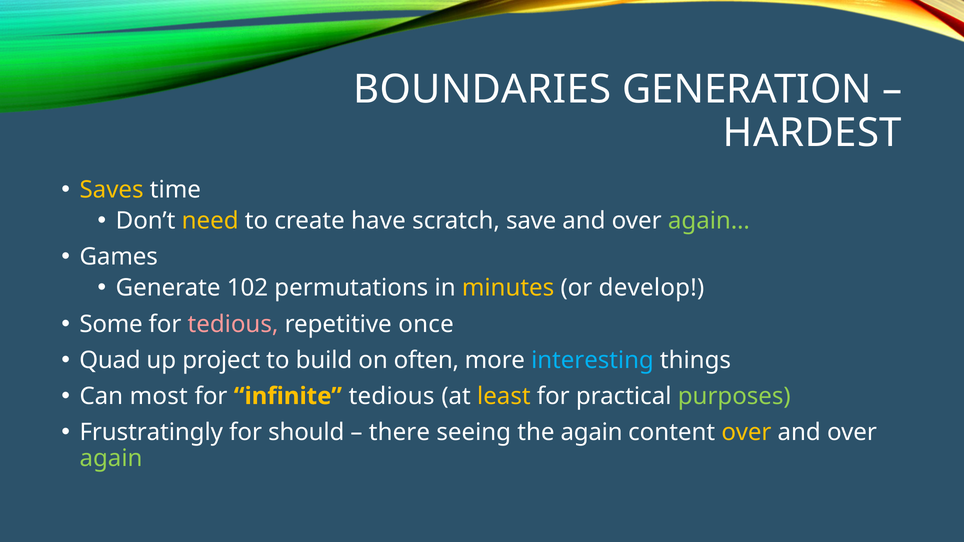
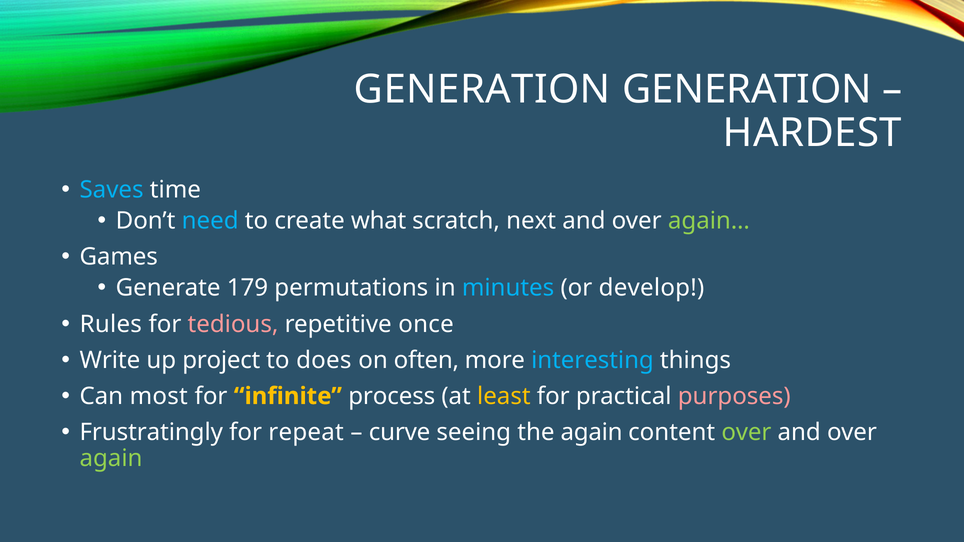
BOUNDARIES at (482, 90): BOUNDARIES -> GENERATION
Saves colour: yellow -> light blue
need colour: yellow -> light blue
have: have -> what
save: save -> next
102: 102 -> 179
minutes colour: yellow -> light blue
Some: Some -> Rules
Quad: Quad -> Write
build: build -> does
infinite tedious: tedious -> process
purposes colour: light green -> pink
should: should -> repeat
there: there -> curve
over at (746, 432) colour: yellow -> light green
